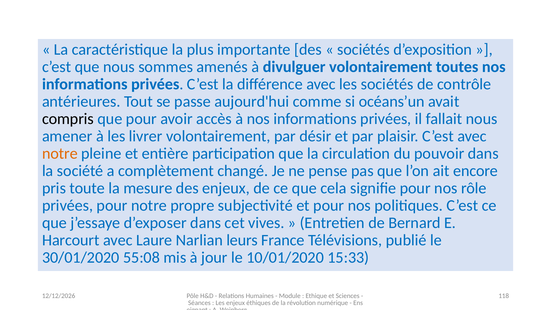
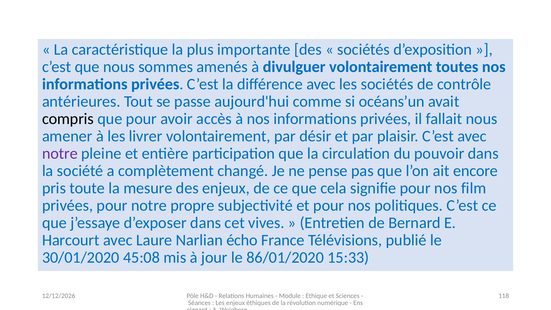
notre at (60, 154) colour: orange -> purple
rôle: rôle -> film
leurs: leurs -> écho
55:08: 55:08 -> 45:08
10/01/2020: 10/01/2020 -> 86/01/2020
